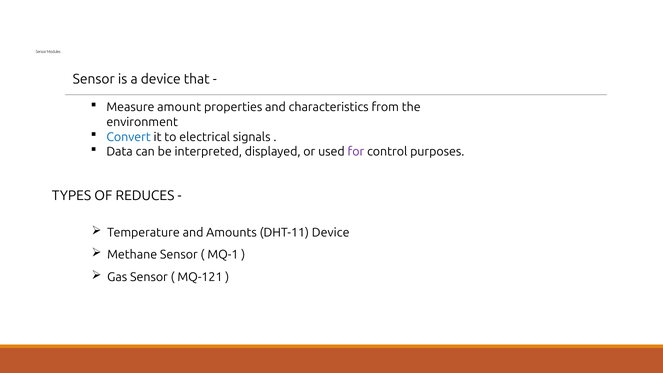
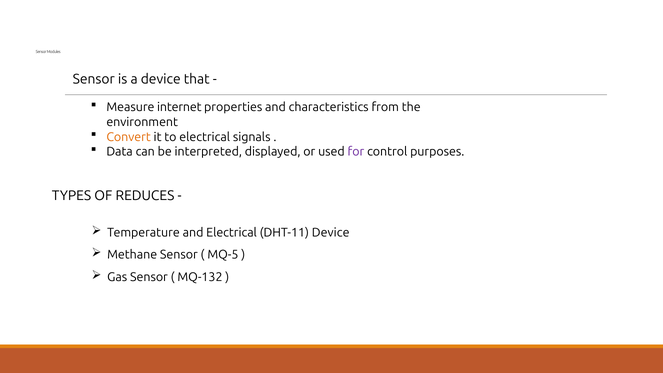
amount: amount -> internet
Convert colour: blue -> orange
and Amounts: Amounts -> Electrical
MQ-1: MQ-1 -> MQ-5
MQ-121: MQ-121 -> MQ-132
